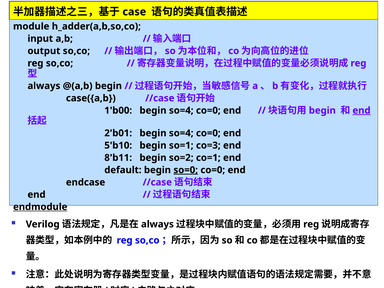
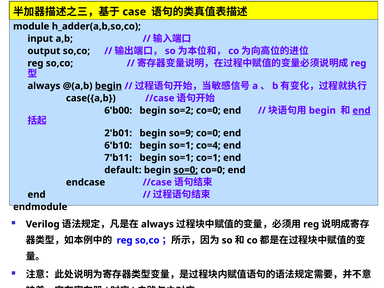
begin at (108, 86) underline: none -> present
1'b00: 1'b00 -> 6'b00
so=4 at (181, 110): so=4 -> so=2
2'b01 begin so=4: so=4 -> so=9
5'b10: 5'b10 -> 6'b10
co=3: co=3 -> co=4
8'b11: 8'b11 -> 7'b11
so=2 at (181, 158): so=2 -> so=1
endmodule underline: present -> none
